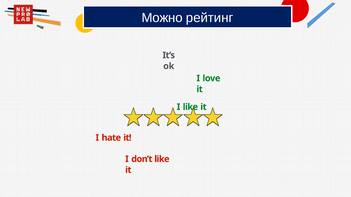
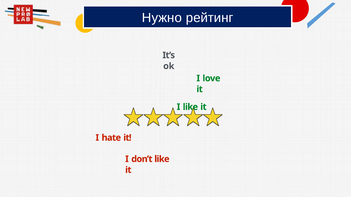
Можно: Можно -> Нужно
